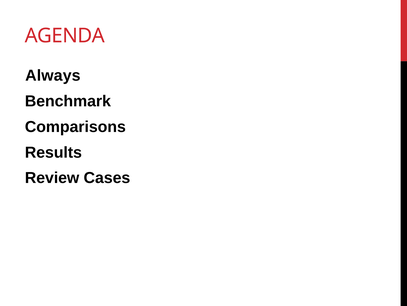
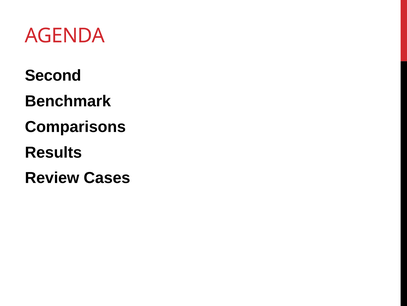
Always: Always -> Second
